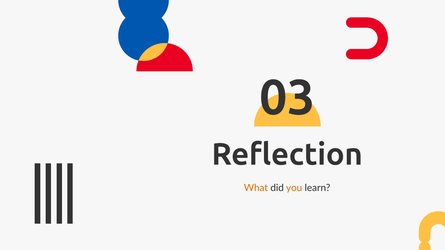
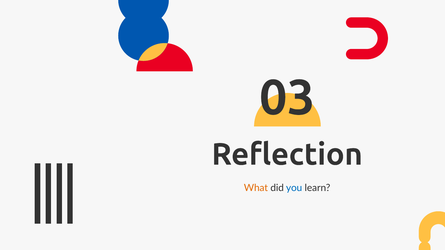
you colour: orange -> blue
